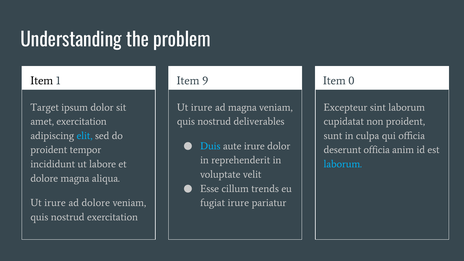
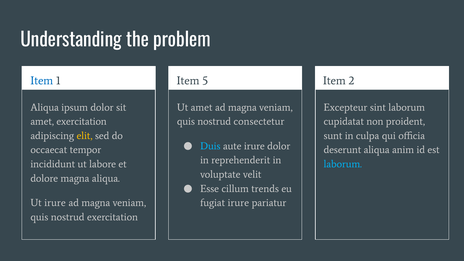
Item at (42, 81) colour: black -> blue
9: 9 -> 5
0: 0 -> 2
Target at (45, 107): Target -> Aliqua
irure at (202, 107): irure -> amet
deliverables: deliverables -> consectetur
elit colour: light blue -> yellow
proident at (49, 150): proident -> occaecat
deserunt officia: officia -> aliqua
dolore at (96, 203): dolore -> magna
